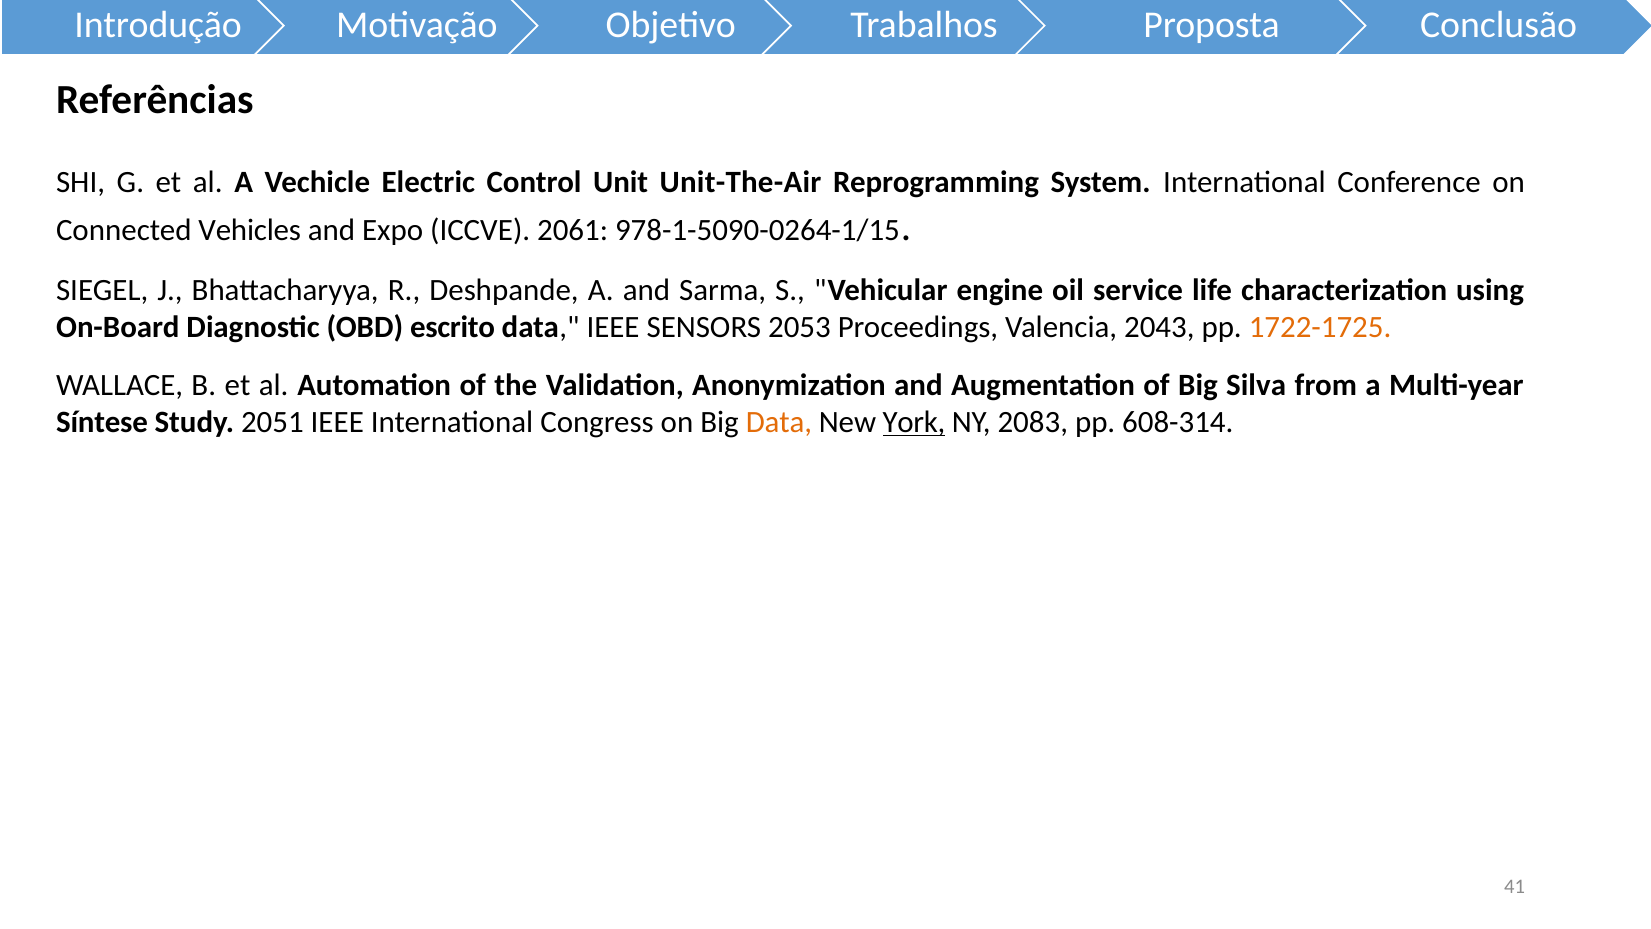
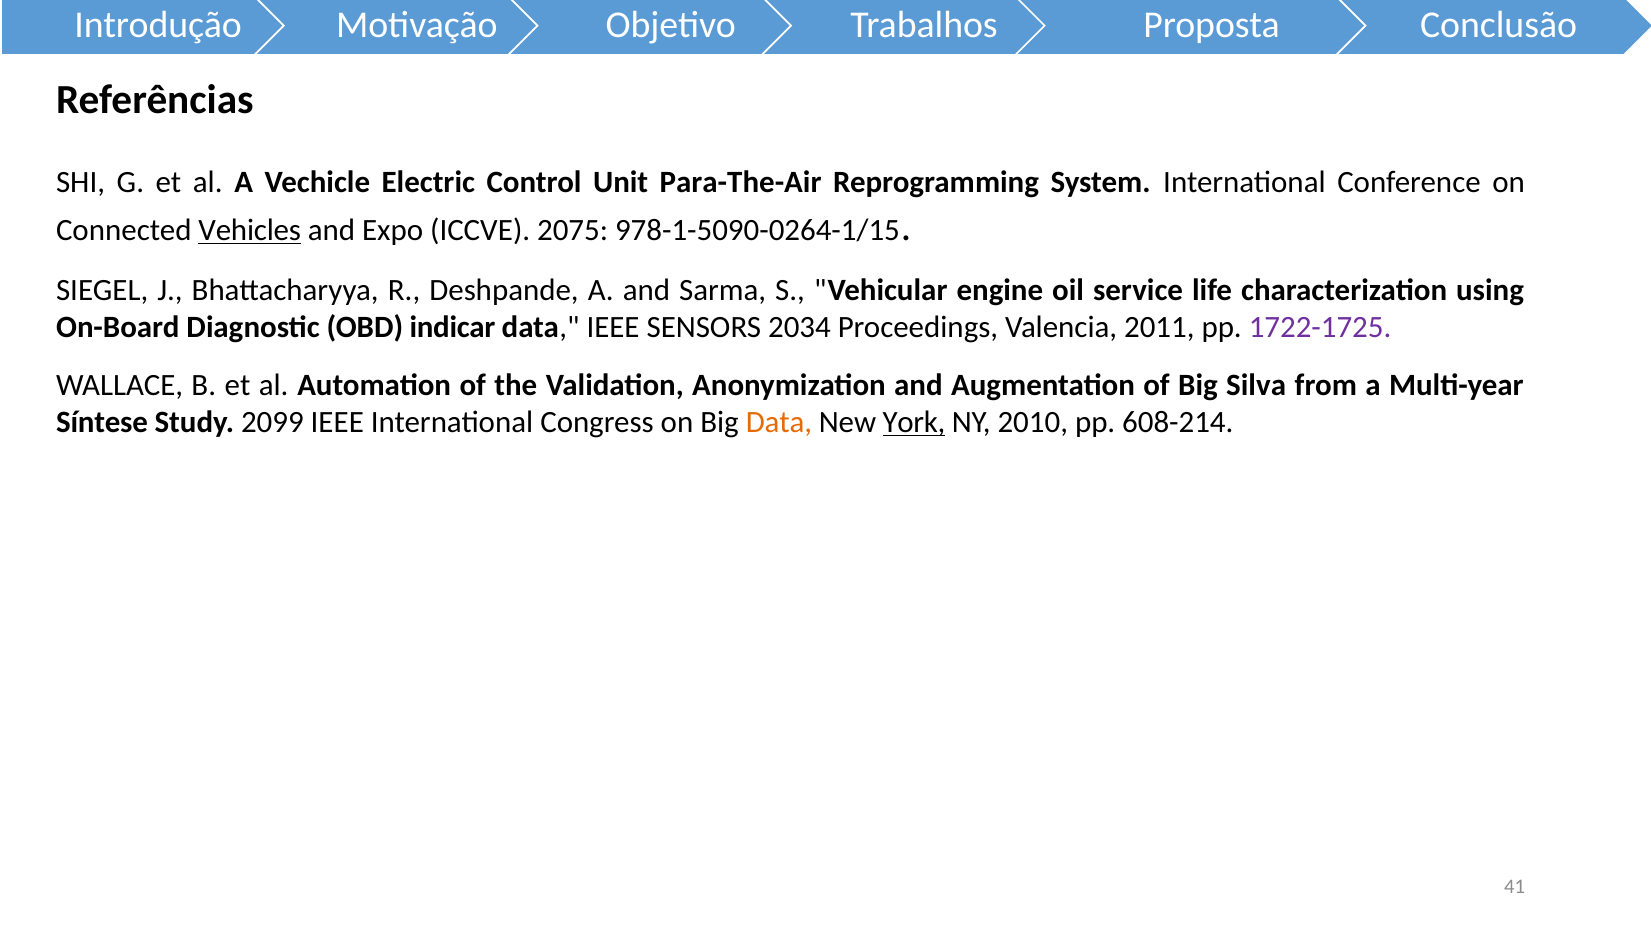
Unit-The-Air: Unit-The-Air -> Para-The-Air
Vehicles underline: none -> present
2061: 2061 -> 2075
escrito: escrito -> indicar
2053: 2053 -> 2034
2043: 2043 -> 2011
1722-1725 colour: orange -> purple
2051: 2051 -> 2099
2083: 2083 -> 2010
608-314: 608-314 -> 608-214
